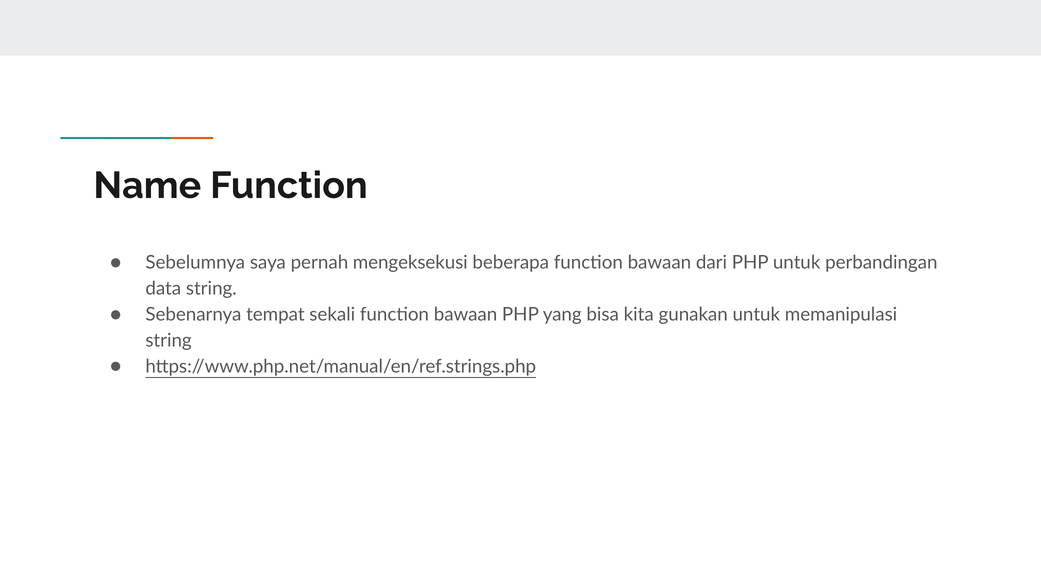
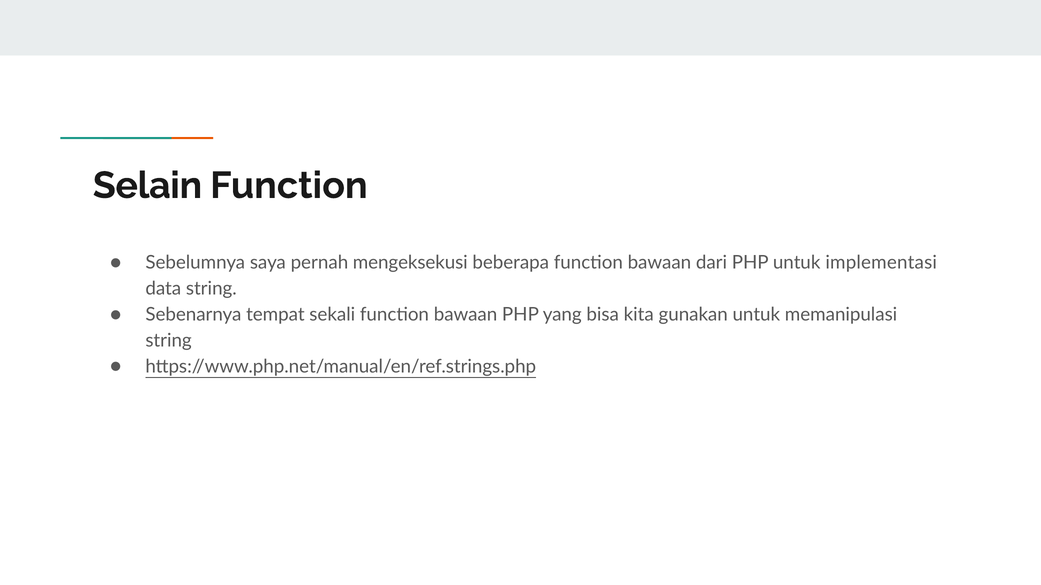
Name: Name -> Selain
perbandingan: perbandingan -> implementasi
